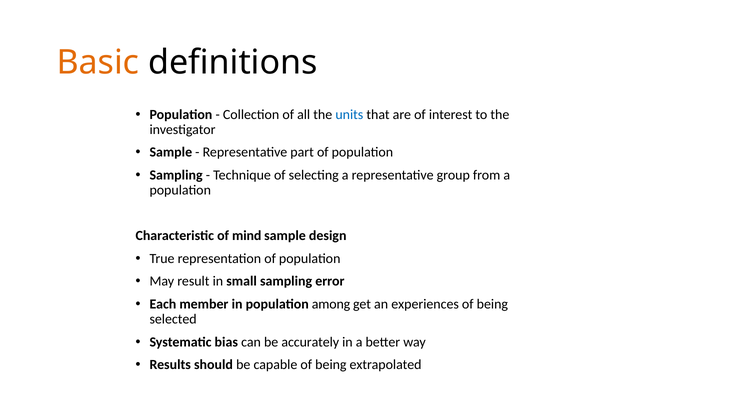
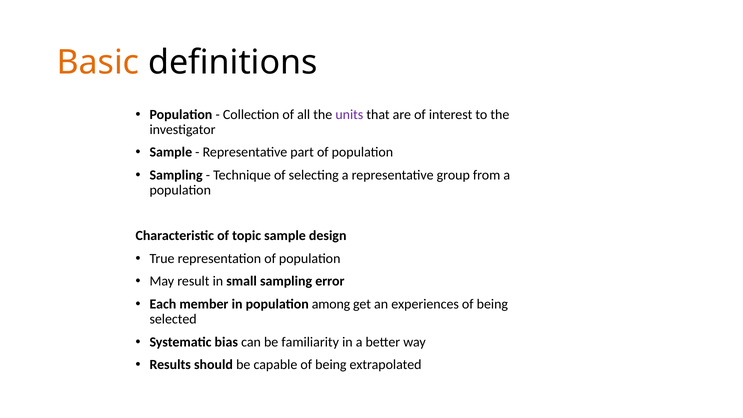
units colour: blue -> purple
mind: mind -> topic
accurately: accurately -> familiarity
